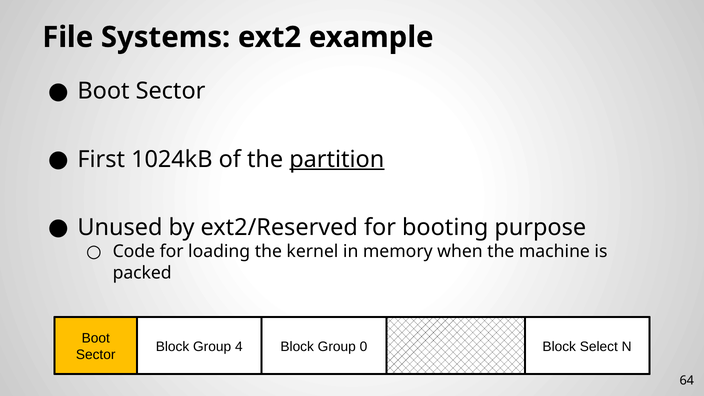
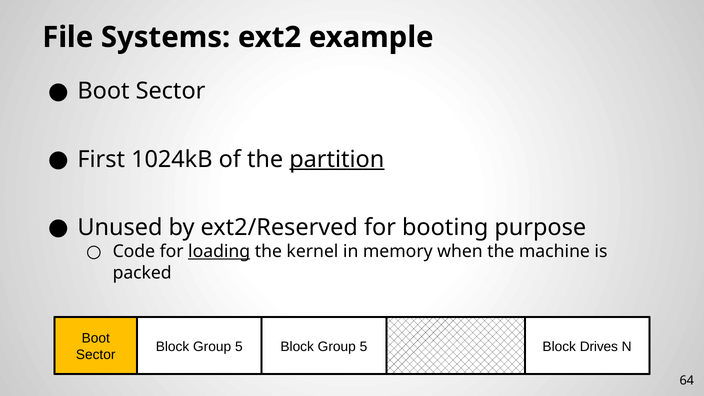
loading underline: none -> present
4 at (239, 347): 4 -> 5
0 at (363, 347): 0 -> 5
Select: Select -> Drives
